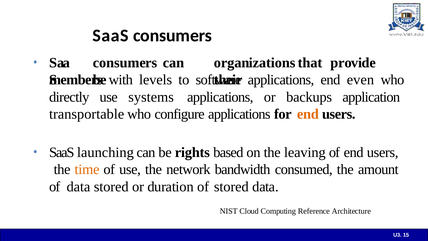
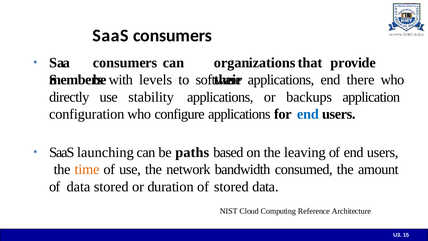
even: even -> there
systems: systems -> stability
transportable: transportable -> configuration
end at (308, 114) colour: orange -> blue
rights: rights -> paths
